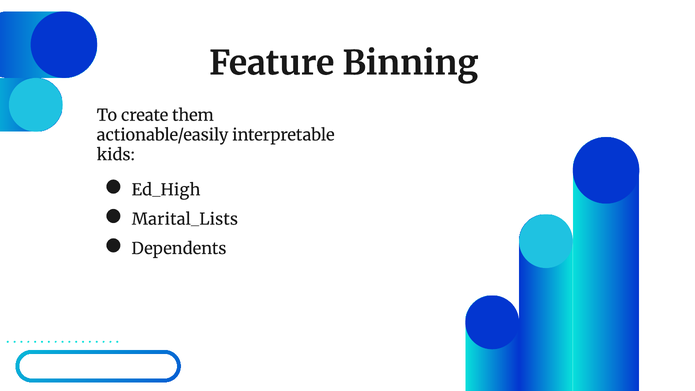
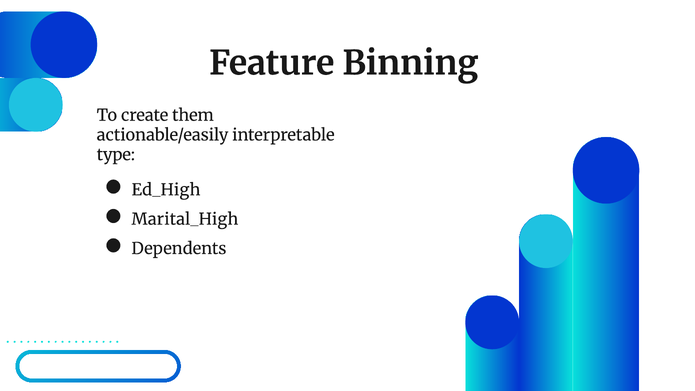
kids: kids -> type
Marital_Lists: Marital_Lists -> Marital_High
